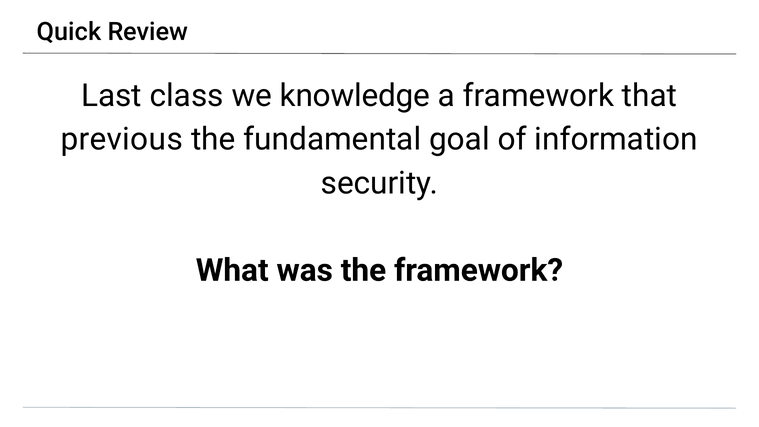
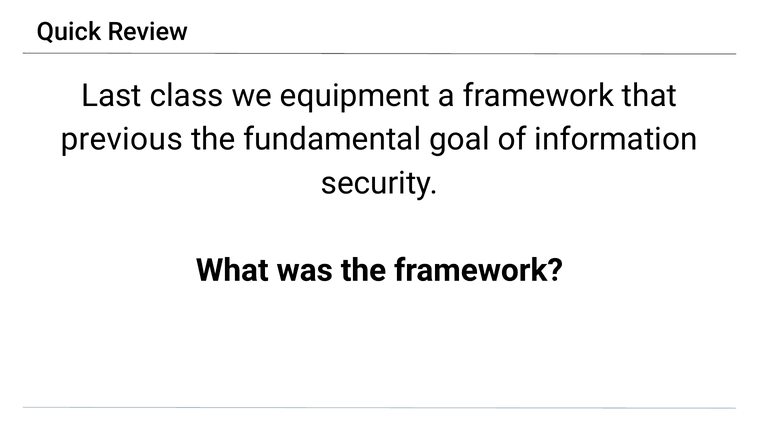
knowledge: knowledge -> equipment
